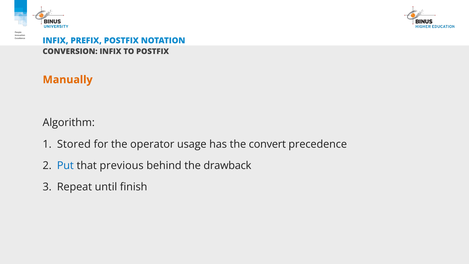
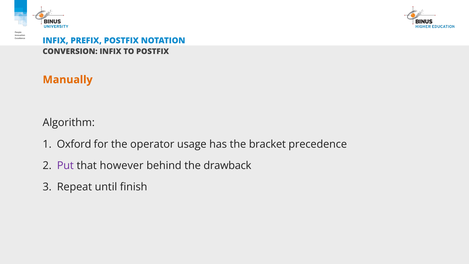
Stored: Stored -> Oxford
convert: convert -> bracket
Put colour: blue -> purple
previous: previous -> however
